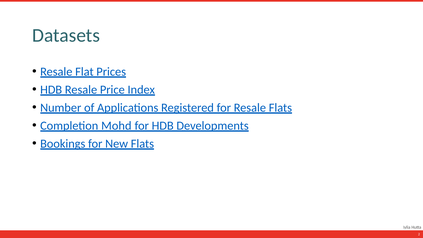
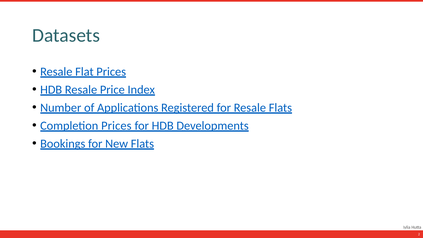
Completion Mohd: Mohd -> Prices
